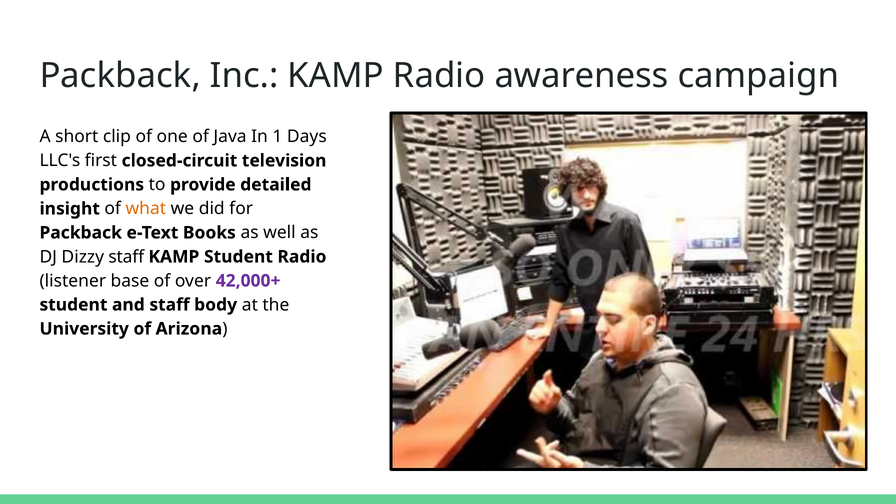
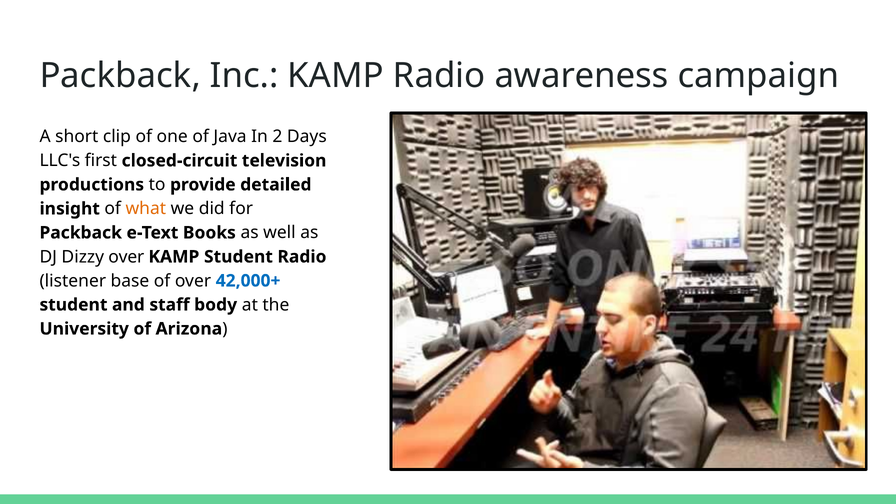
1: 1 -> 2
Dizzy staff: staff -> over
42,000+ colour: purple -> blue
